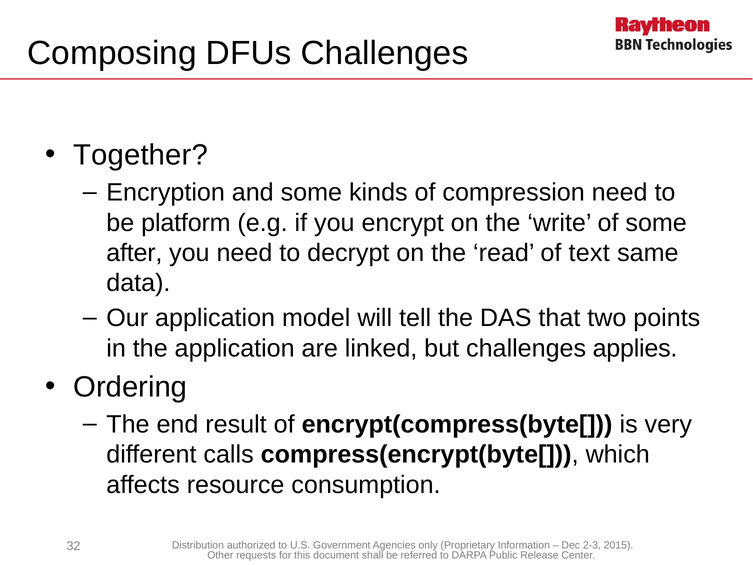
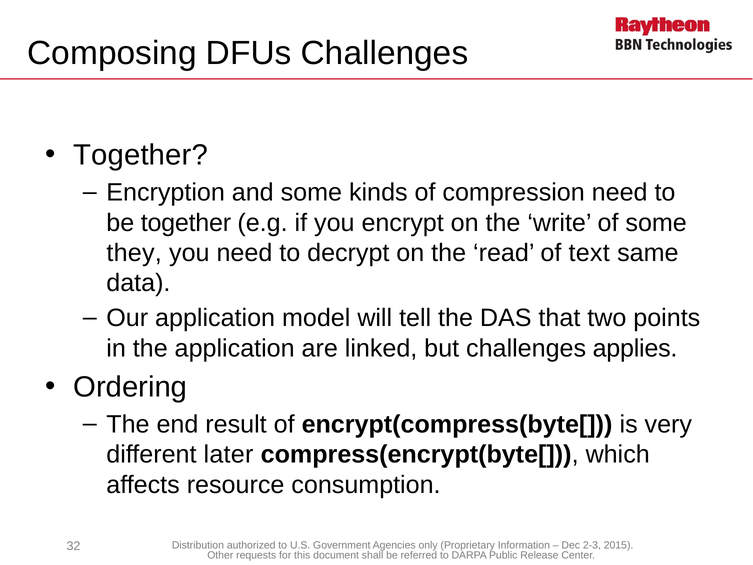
be platform: platform -> together
after: after -> they
calls: calls -> later
